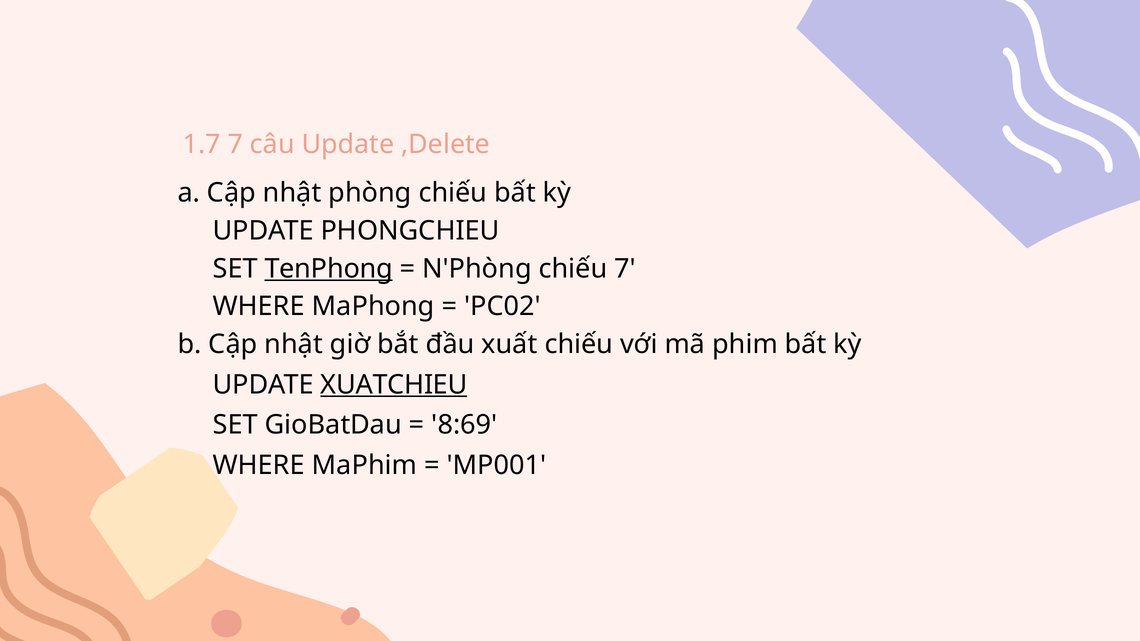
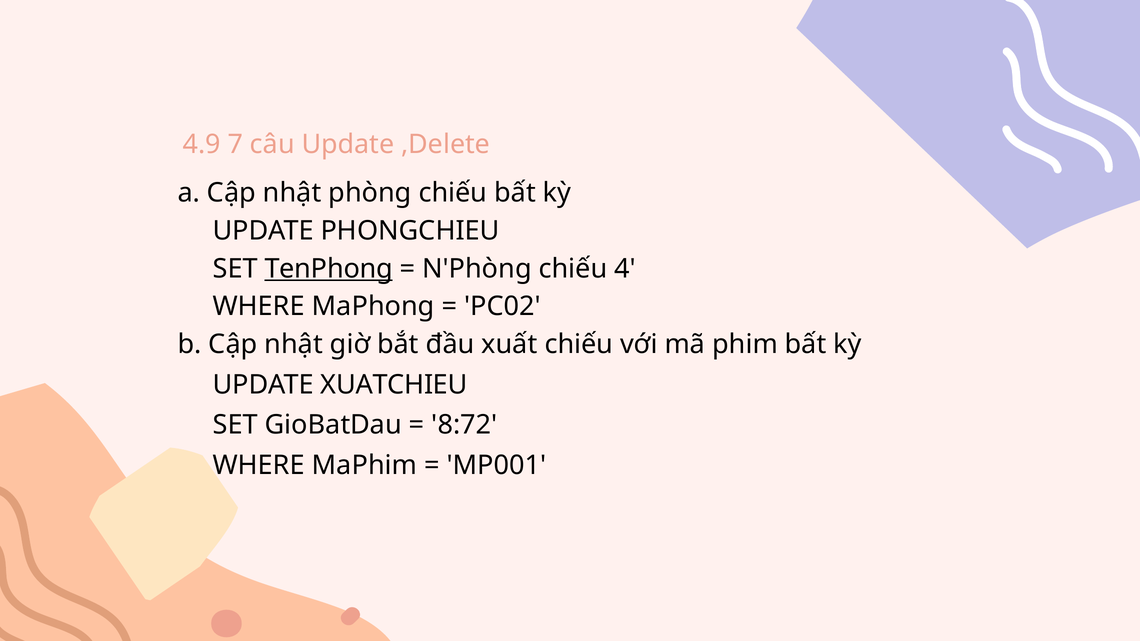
1.7: 1.7 -> 4.9
chiếu 7: 7 -> 4
XUATCHIEU underline: present -> none
8:69: 8:69 -> 8:72
